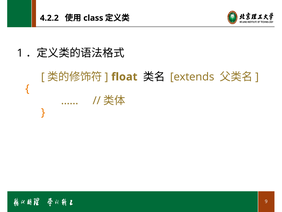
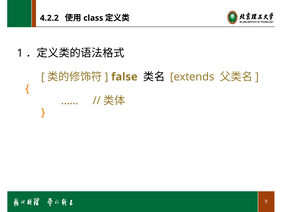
float: float -> false
